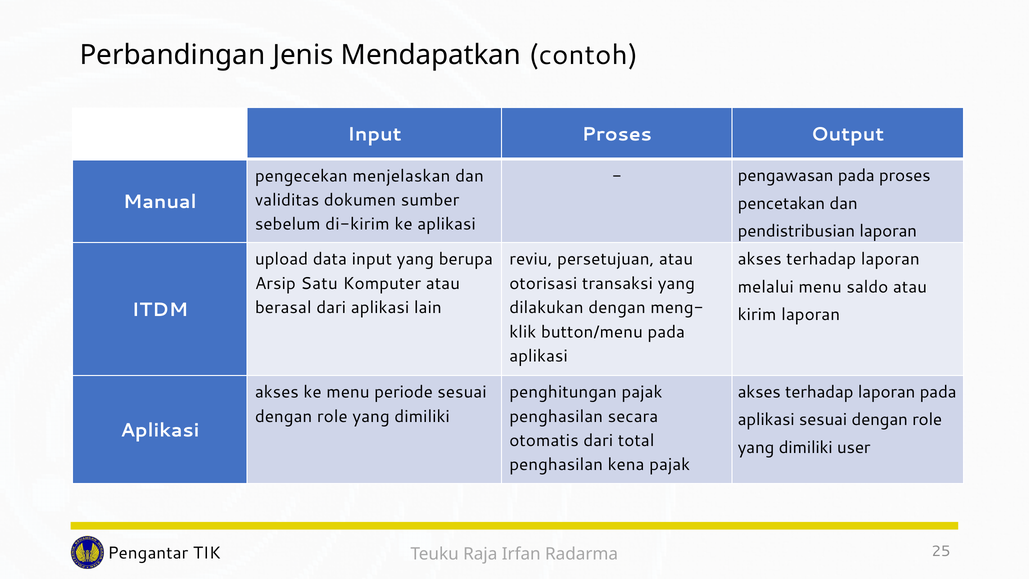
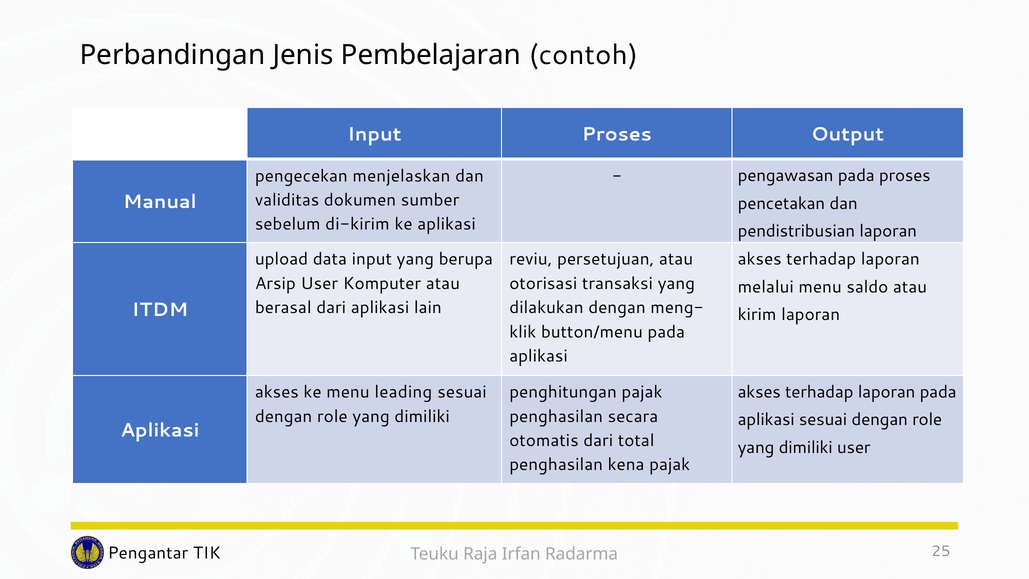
Mendapatkan: Mendapatkan -> Pembelajaran
Arsip Satu: Satu -> User
periode: periode -> leading
